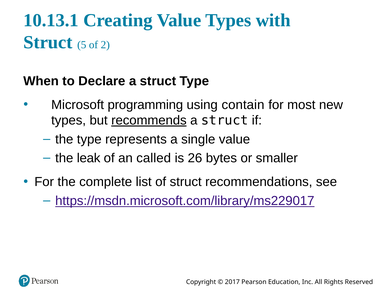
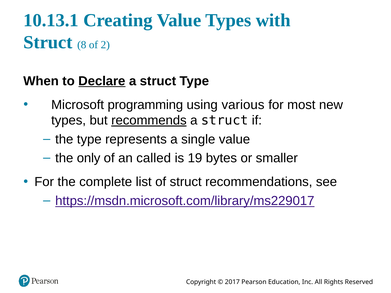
5: 5 -> 8
Declare underline: none -> present
contain: contain -> various
leak: leak -> only
26: 26 -> 19
